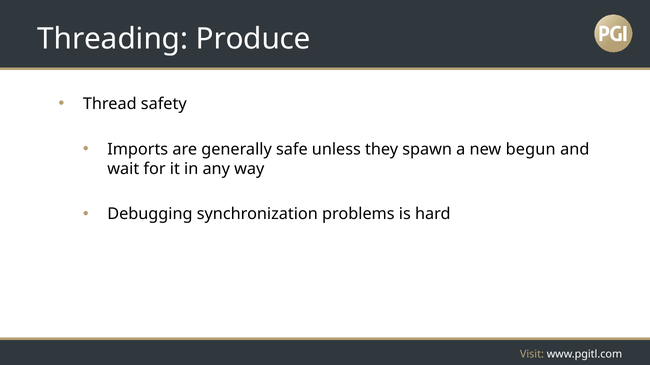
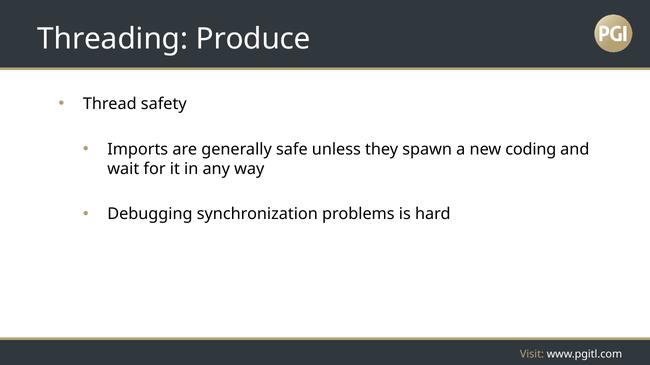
begun: begun -> coding
